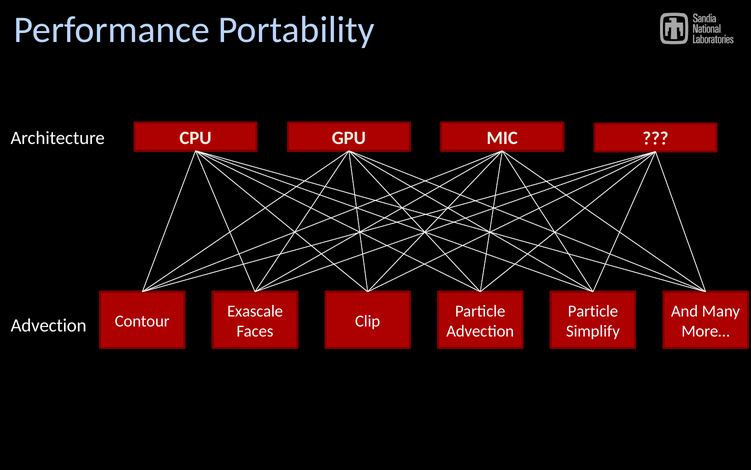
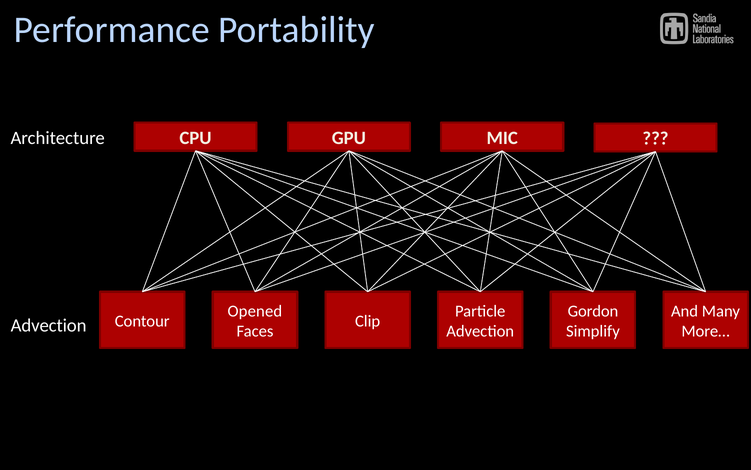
Exascale: Exascale -> Opened
Particle at (593, 311): Particle -> Gordon
